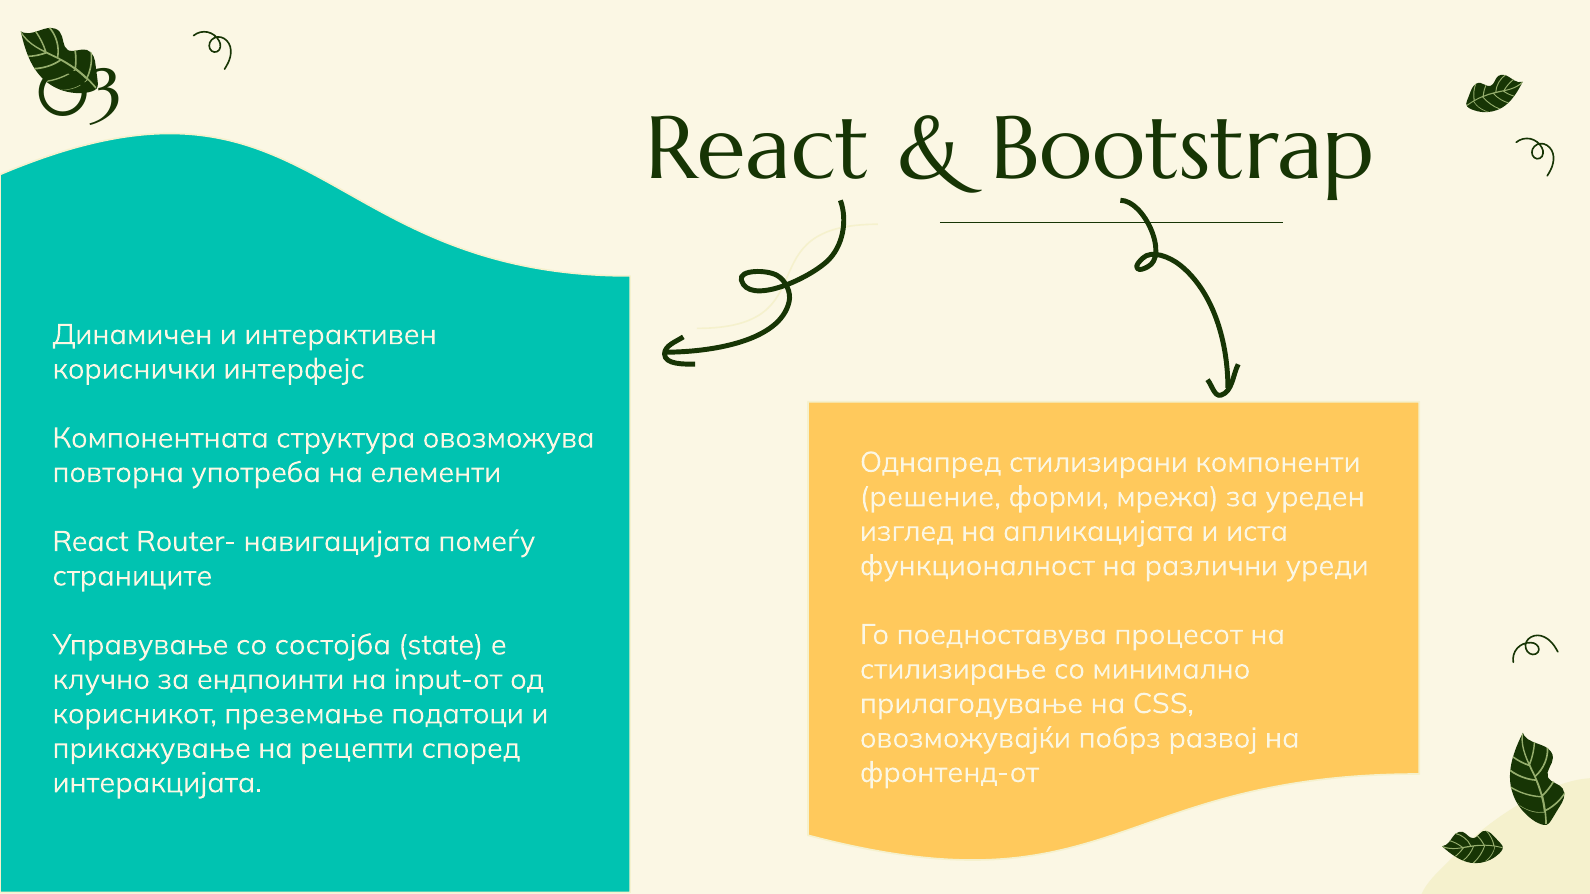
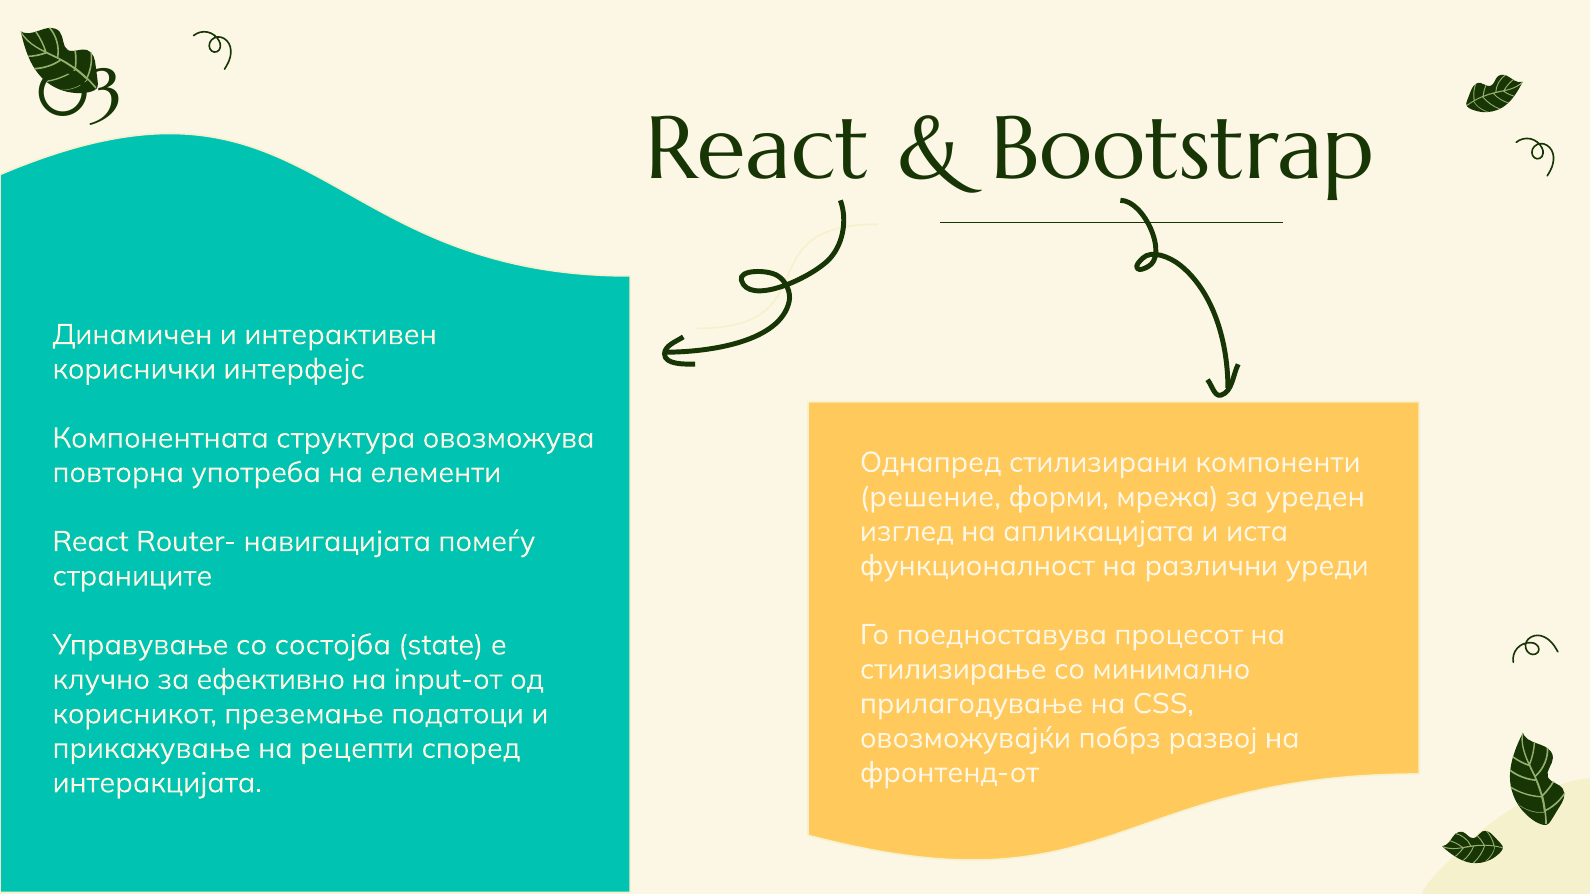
ендпоинти: ендпоинти -> ефективно
